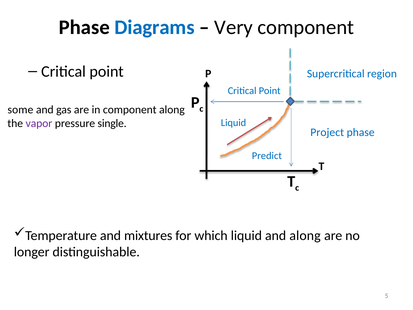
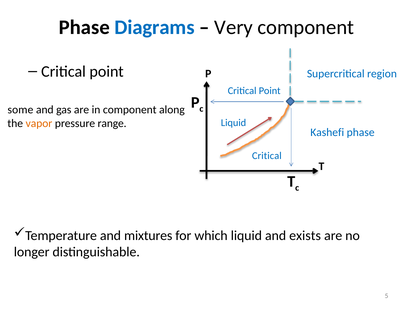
vapor colour: purple -> orange
single: single -> range
Project: Project -> Kashefi
Predict at (267, 156): Predict -> Critical
and along: along -> exists
